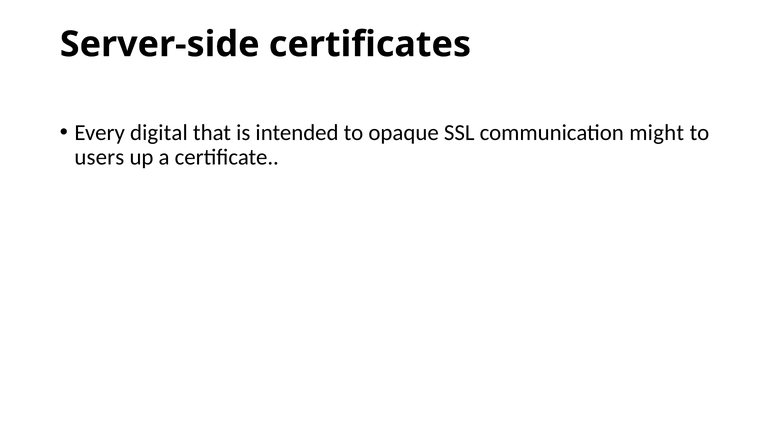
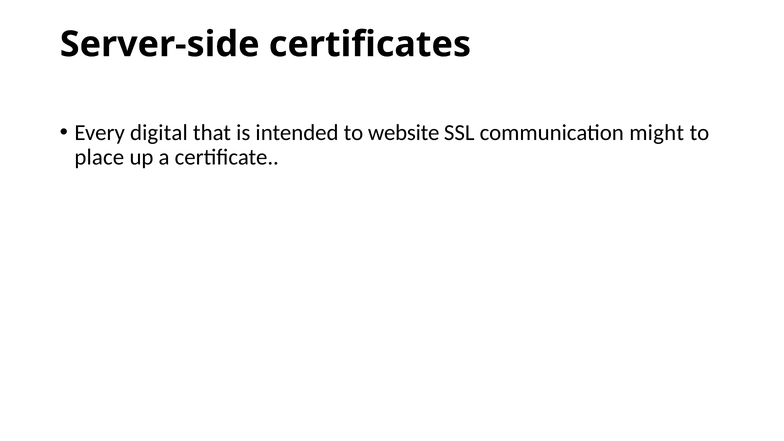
opaque: opaque -> website
users: users -> place
